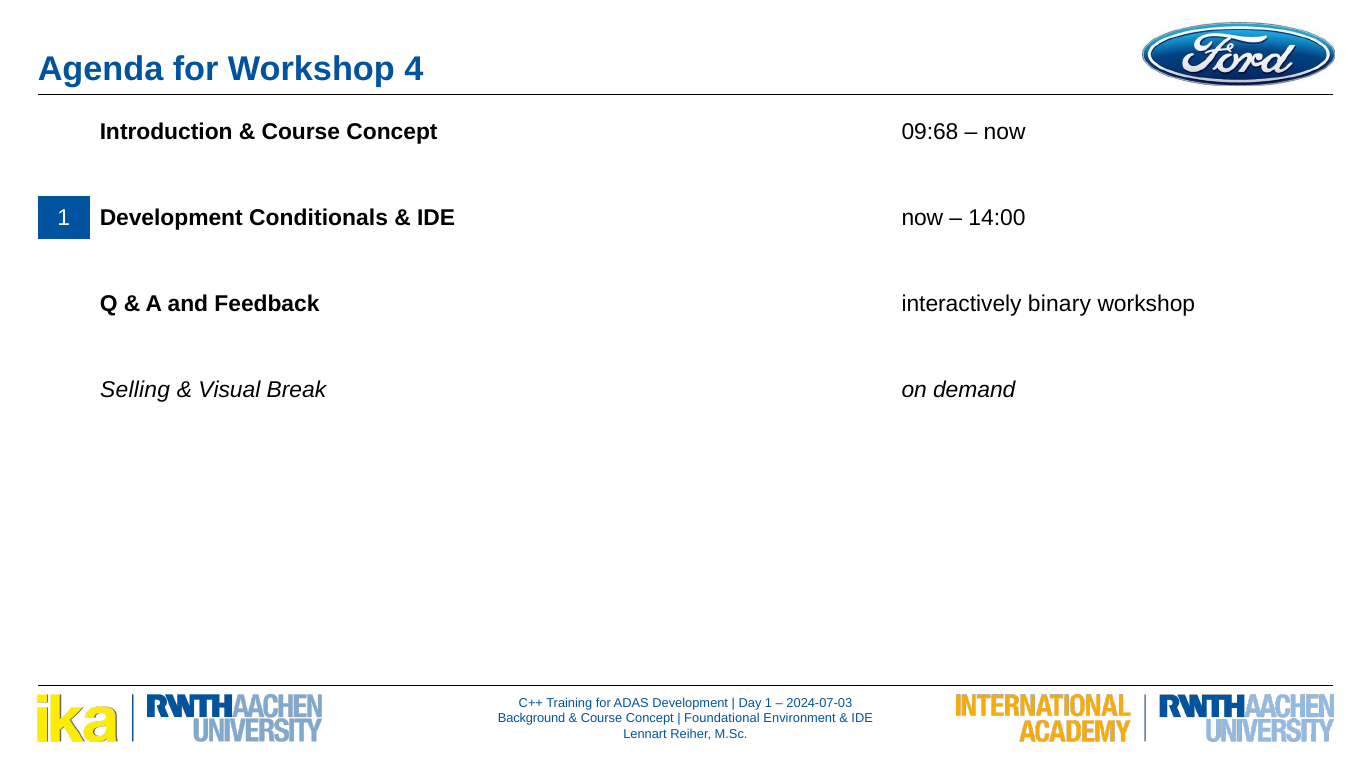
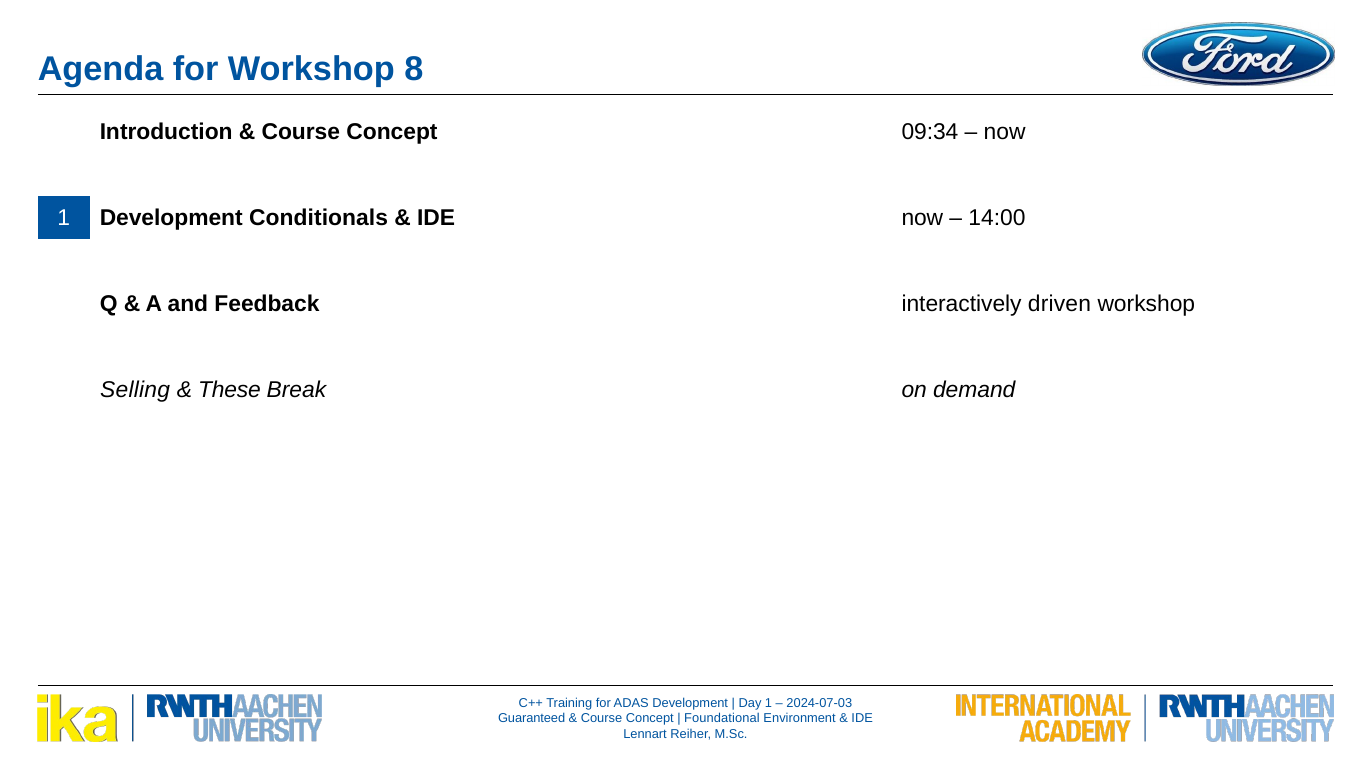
4: 4 -> 8
09:68: 09:68 -> 09:34
binary: binary -> driven
Visual: Visual -> These
Background: Background -> Guaranteed
